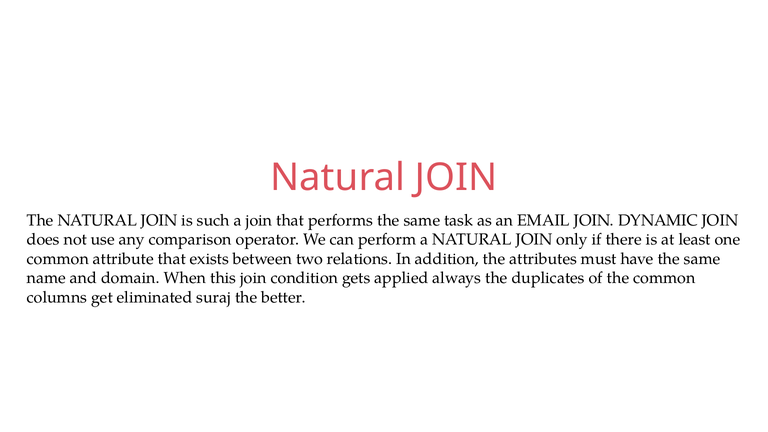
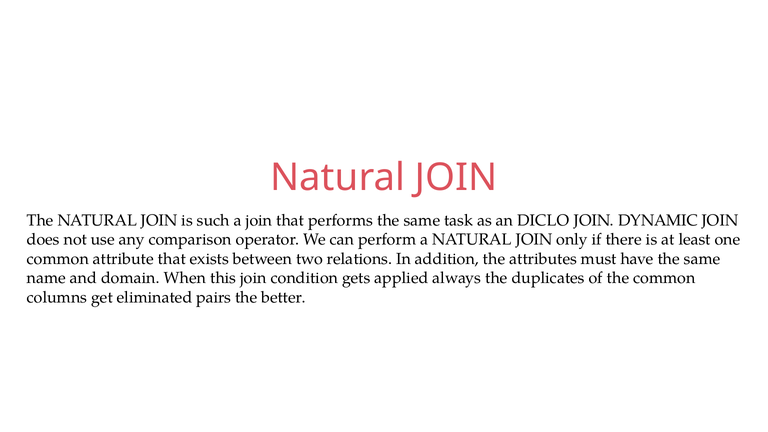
EMAIL: EMAIL -> DICLO
suraj: suraj -> pairs
